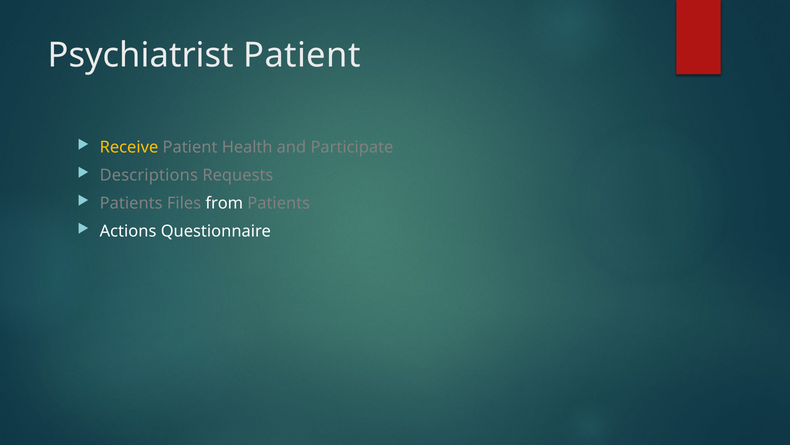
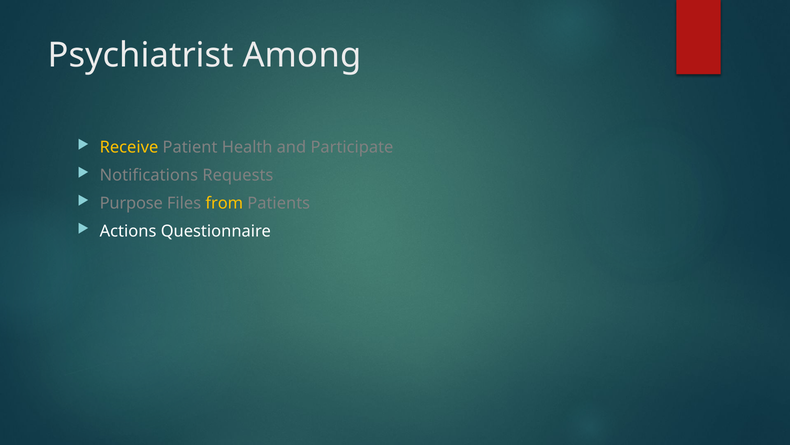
Psychiatrist Patient: Patient -> Among
Descriptions: Descriptions -> Notifications
Patients at (131, 203): Patients -> Purpose
from colour: white -> yellow
